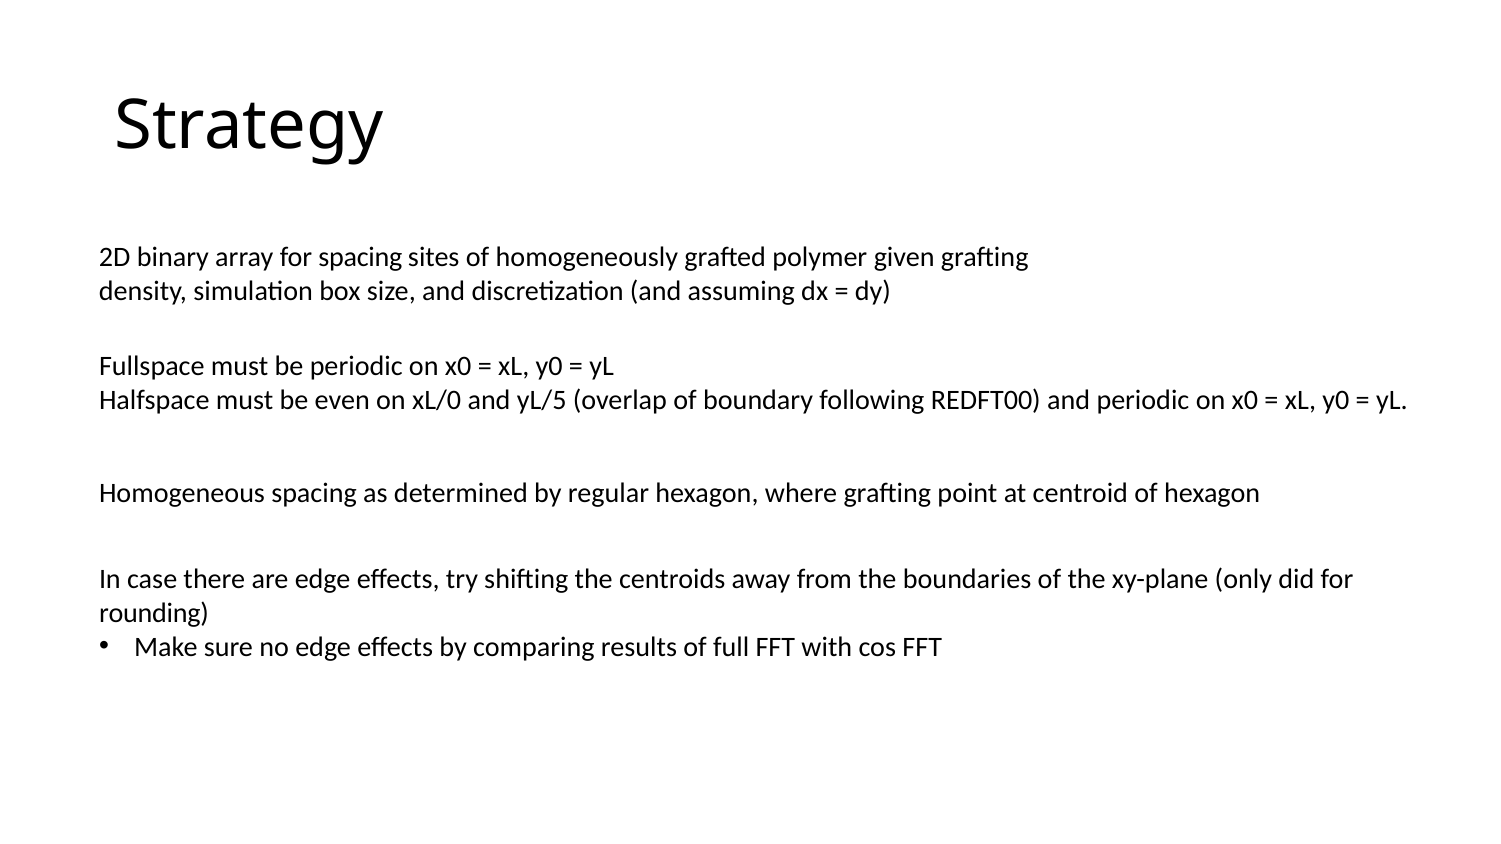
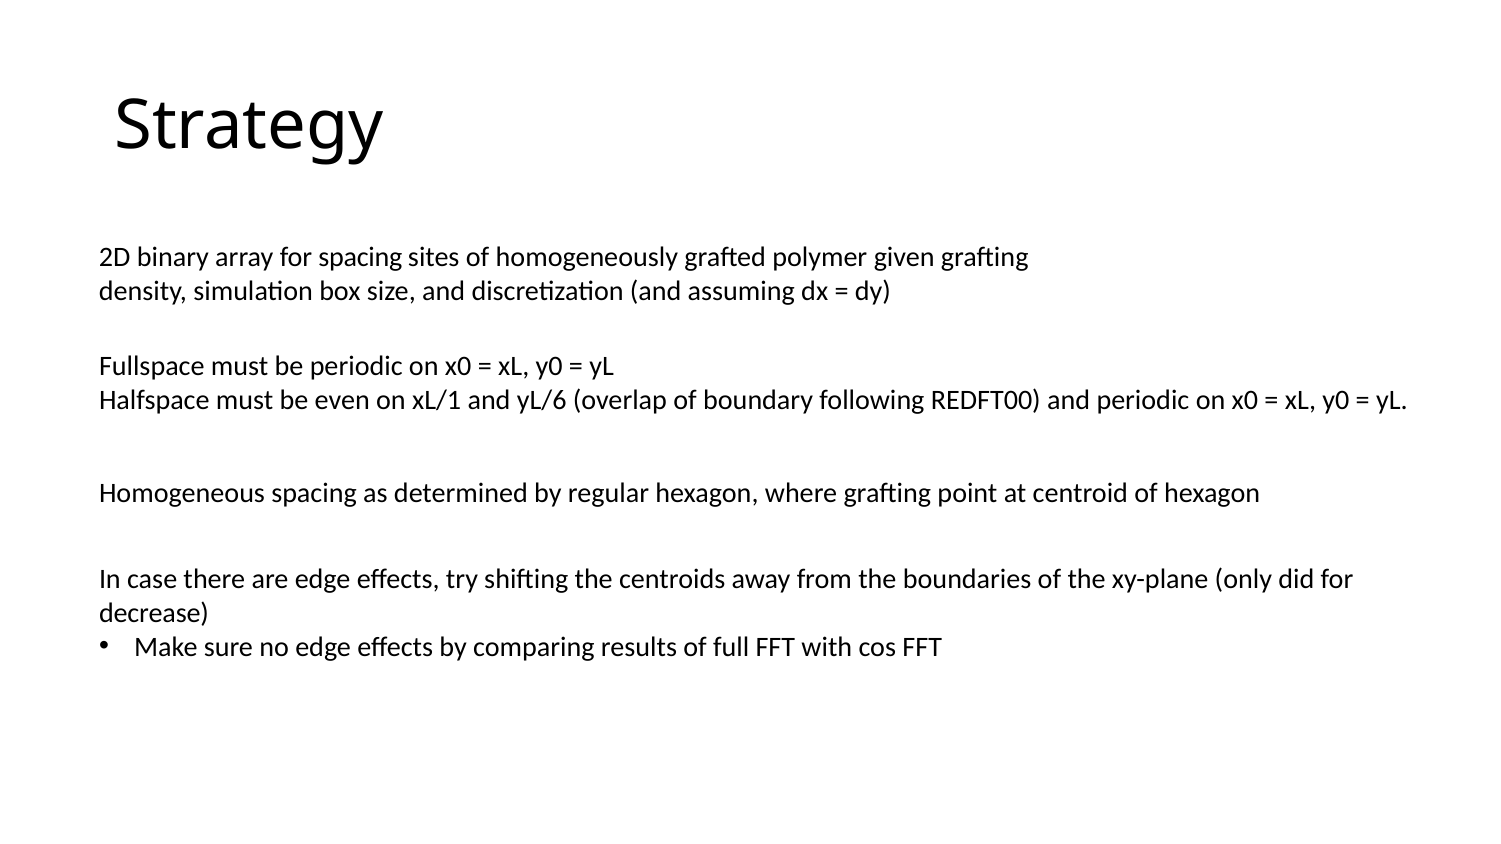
xL/0: xL/0 -> xL/1
yL/5: yL/5 -> yL/6
rounding: rounding -> decrease
